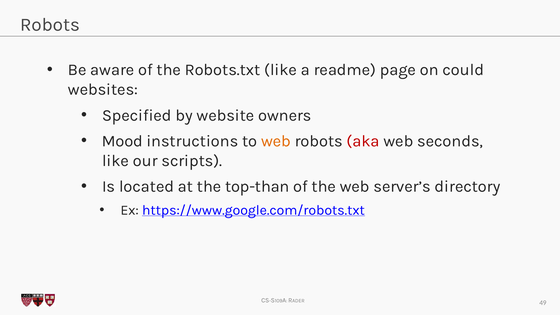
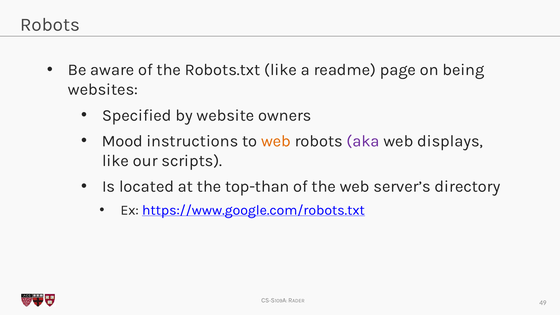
could: could -> being
aka colour: red -> purple
seconds: seconds -> displays
